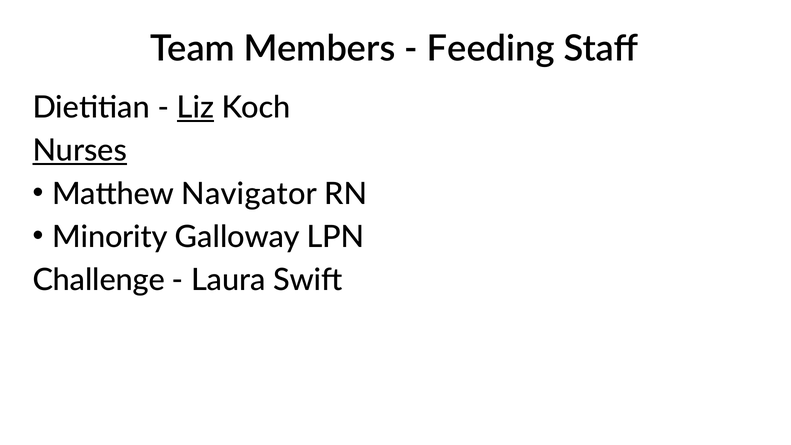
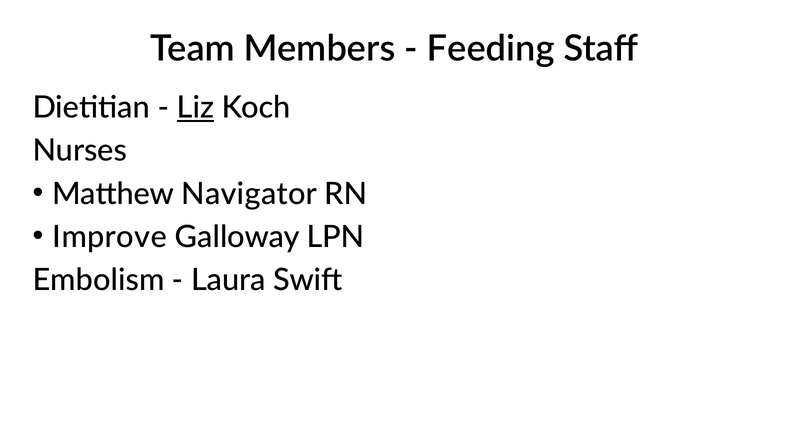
Nurses underline: present -> none
Minority: Minority -> Improve
Challenge: Challenge -> Embolism
